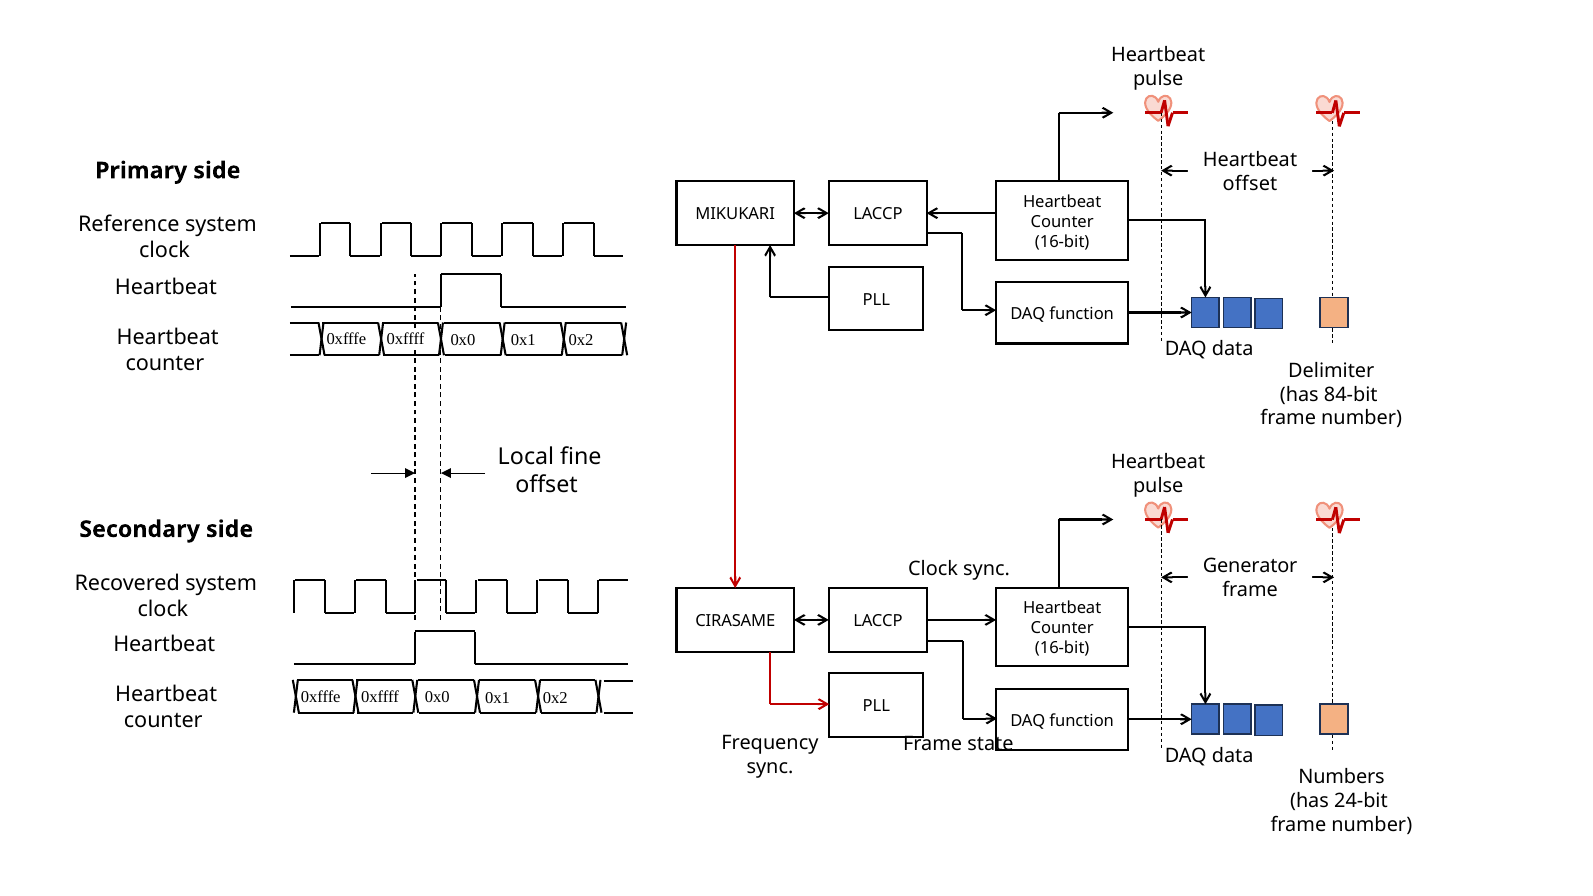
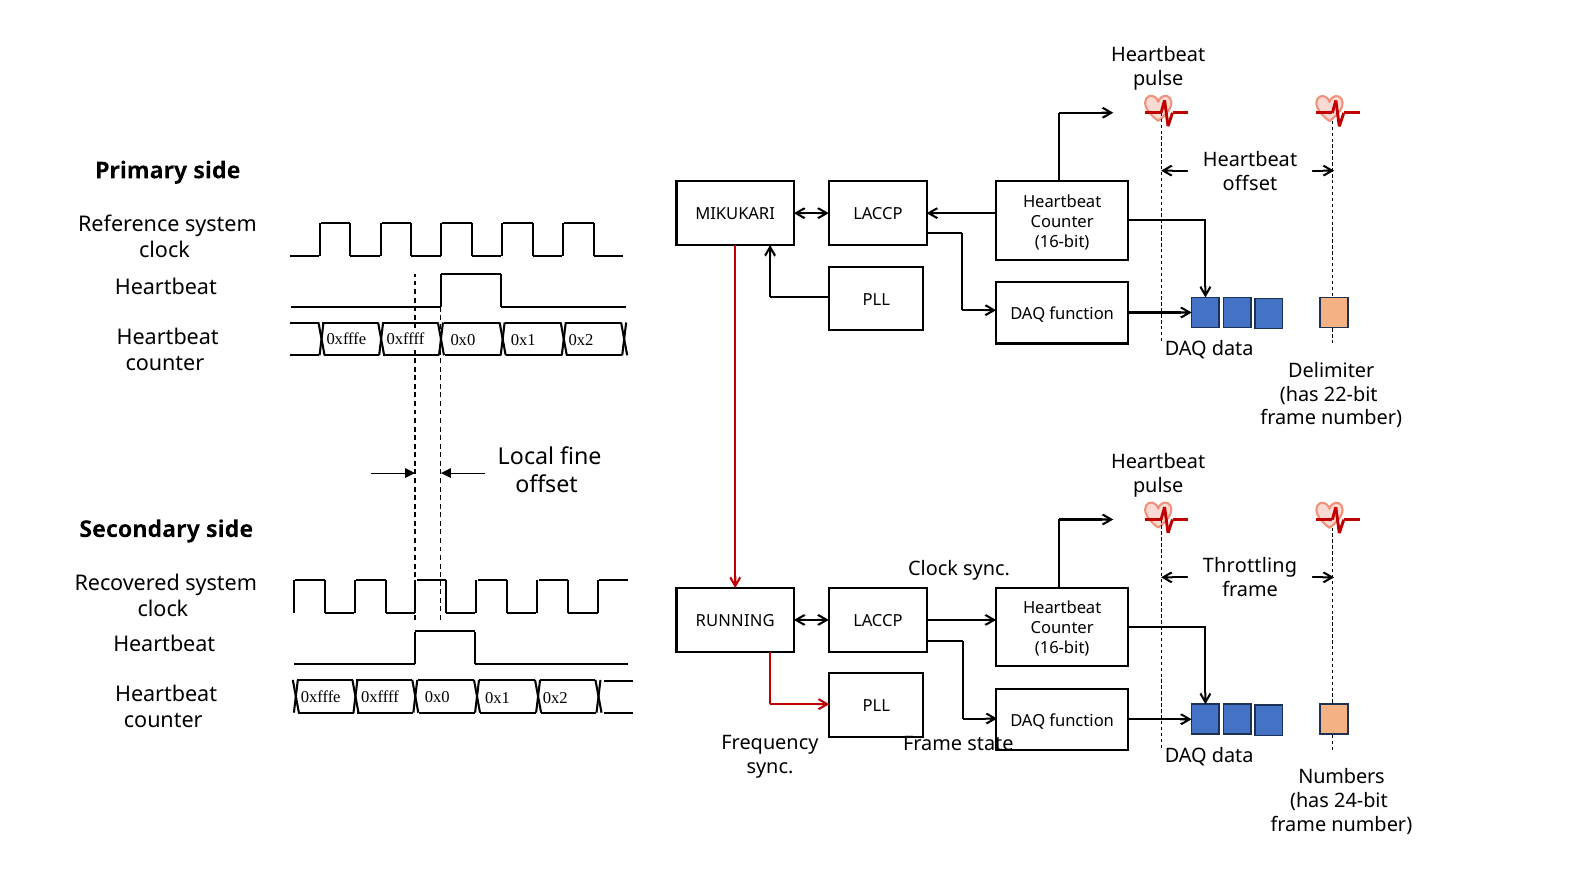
84-bit: 84-bit -> 22-bit
Generator: Generator -> Throttling
CIRASAME: CIRASAME -> RUNNING
